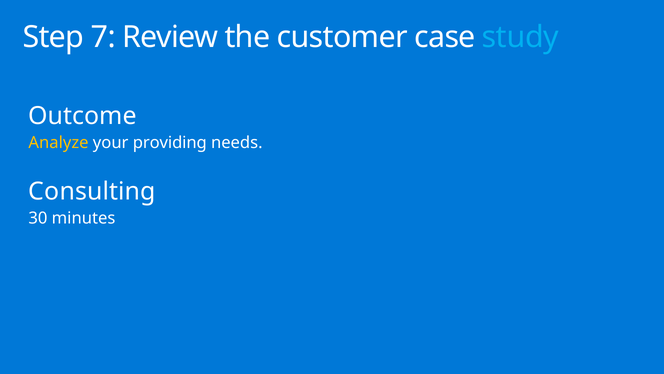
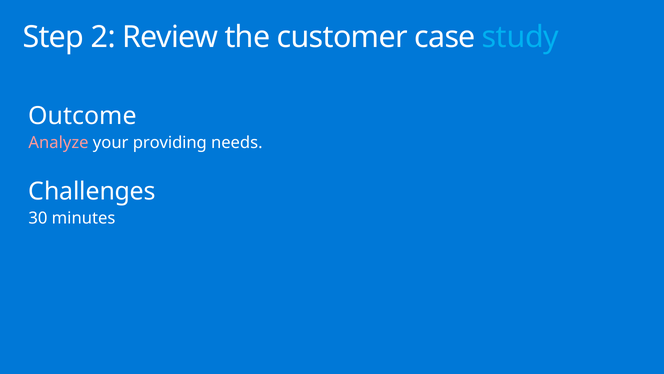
7: 7 -> 2
Analyze colour: yellow -> pink
Consulting: Consulting -> Challenges
